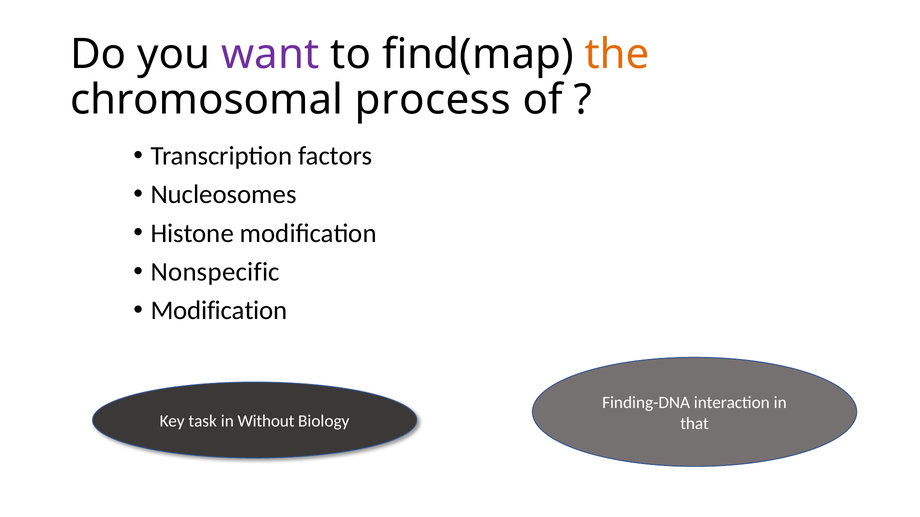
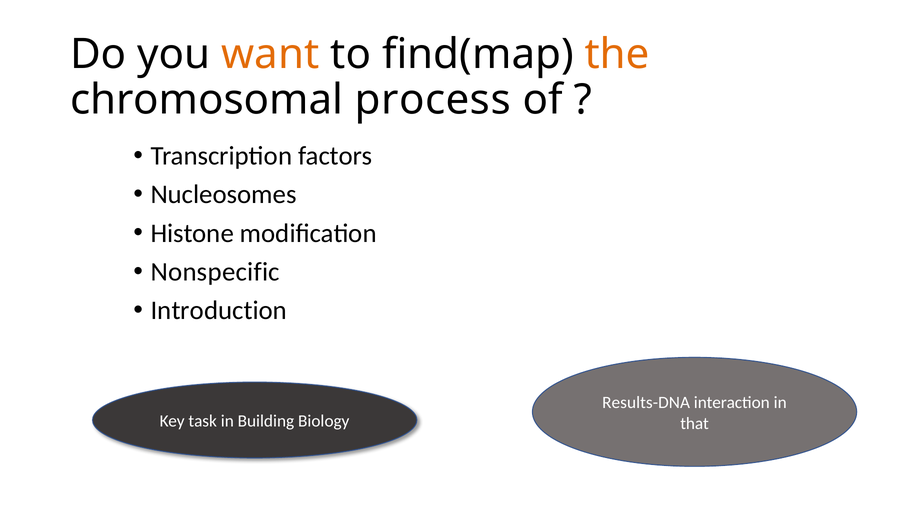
want colour: purple -> orange
Modification at (219, 311): Modification -> Introduction
Finding-DNA: Finding-DNA -> Results-DNA
Without: Without -> Building
